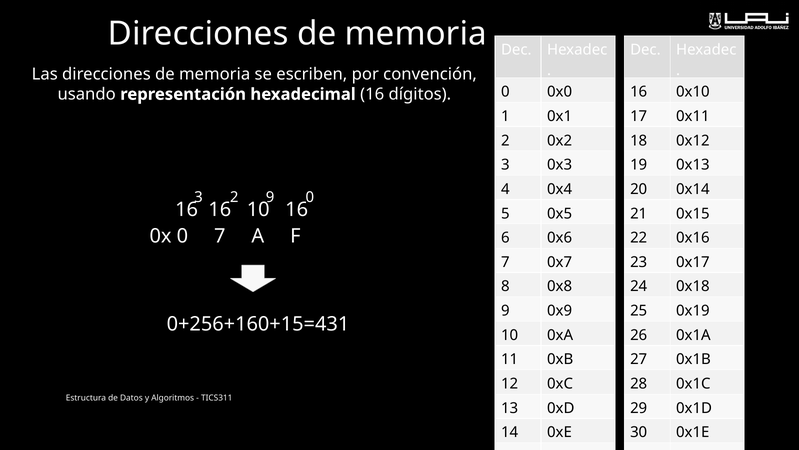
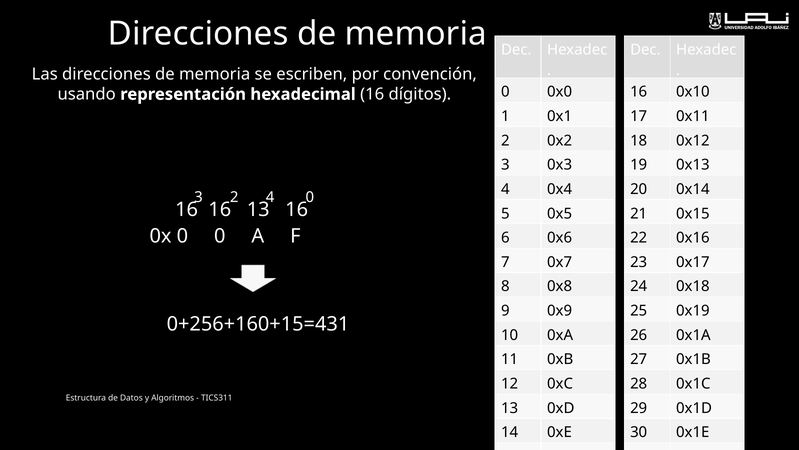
2 9: 9 -> 4
16 10: 10 -> 13
0 7: 7 -> 0
